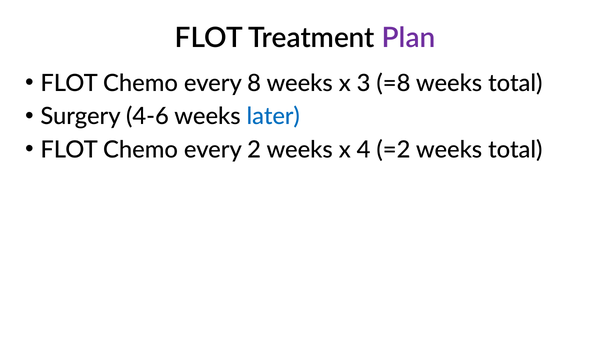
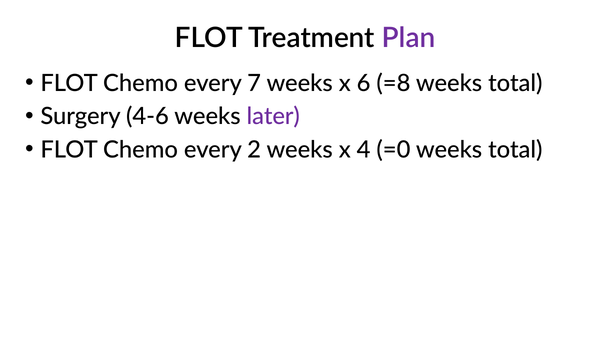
8: 8 -> 7
3: 3 -> 6
later colour: blue -> purple
=2: =2 -> =0
